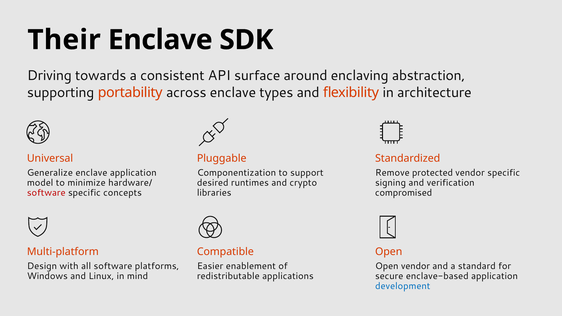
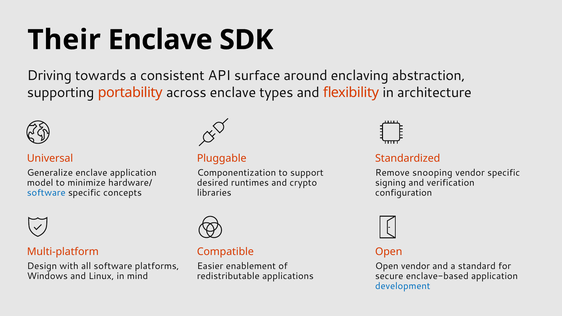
protected: protected -> snooping
software at (46, 193) colour: red -> blue
compromised: compromised -> configuration
